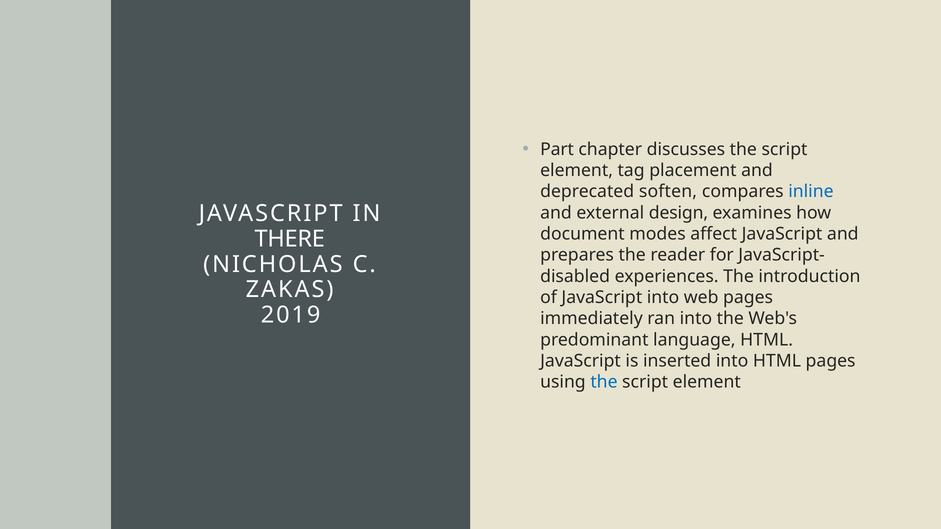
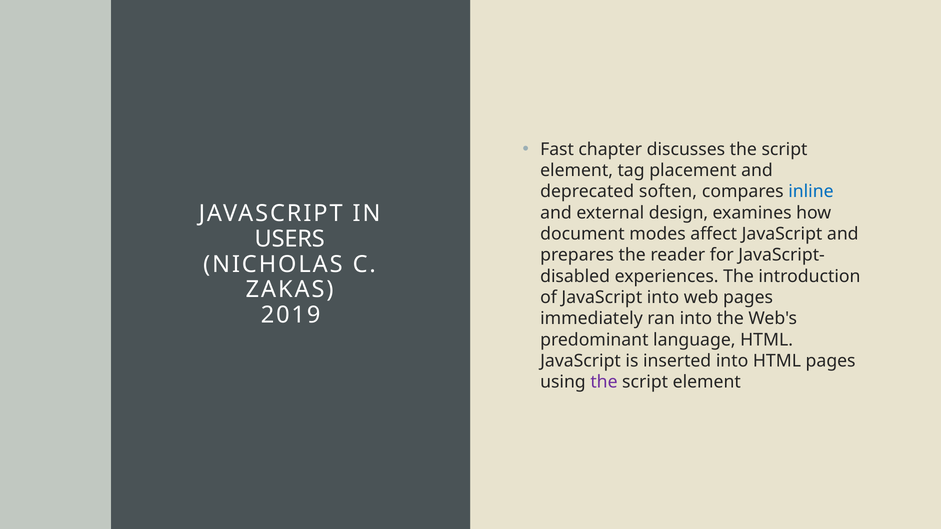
Part: Part -> Fast
THERE: THERE -> USERS
the at (604, 382) colour: blue -> purple
